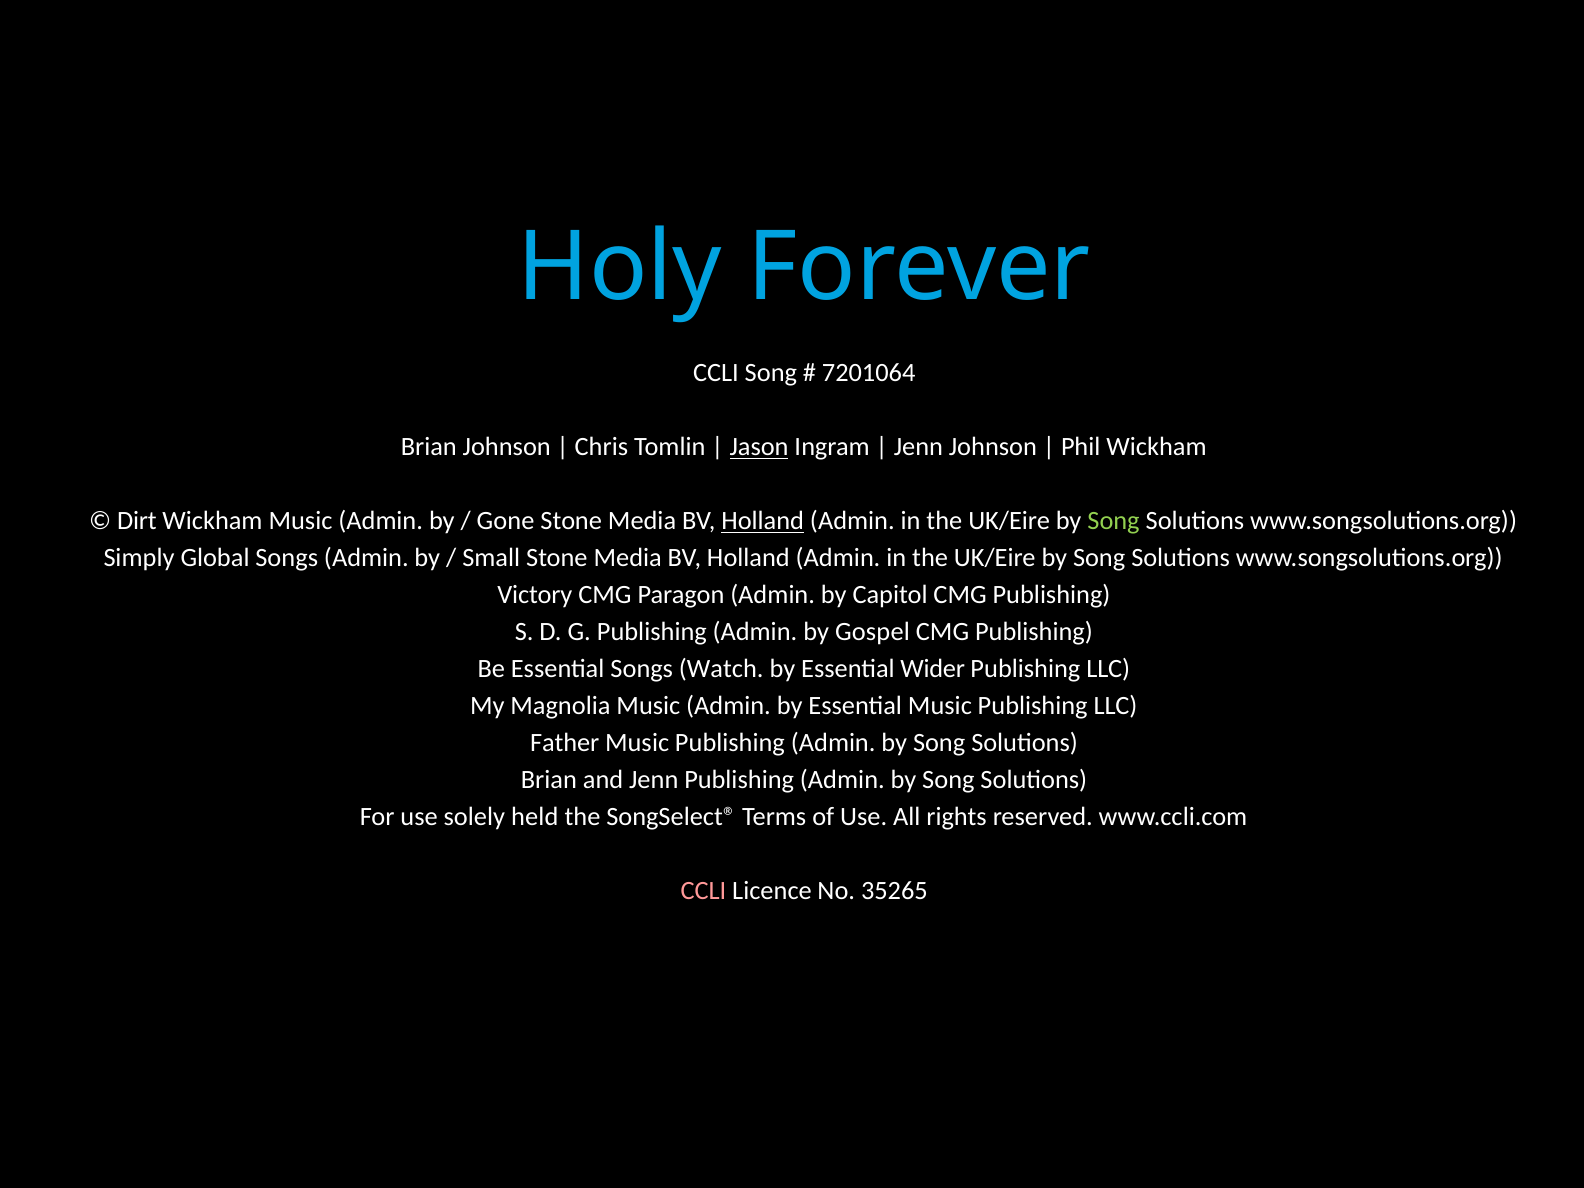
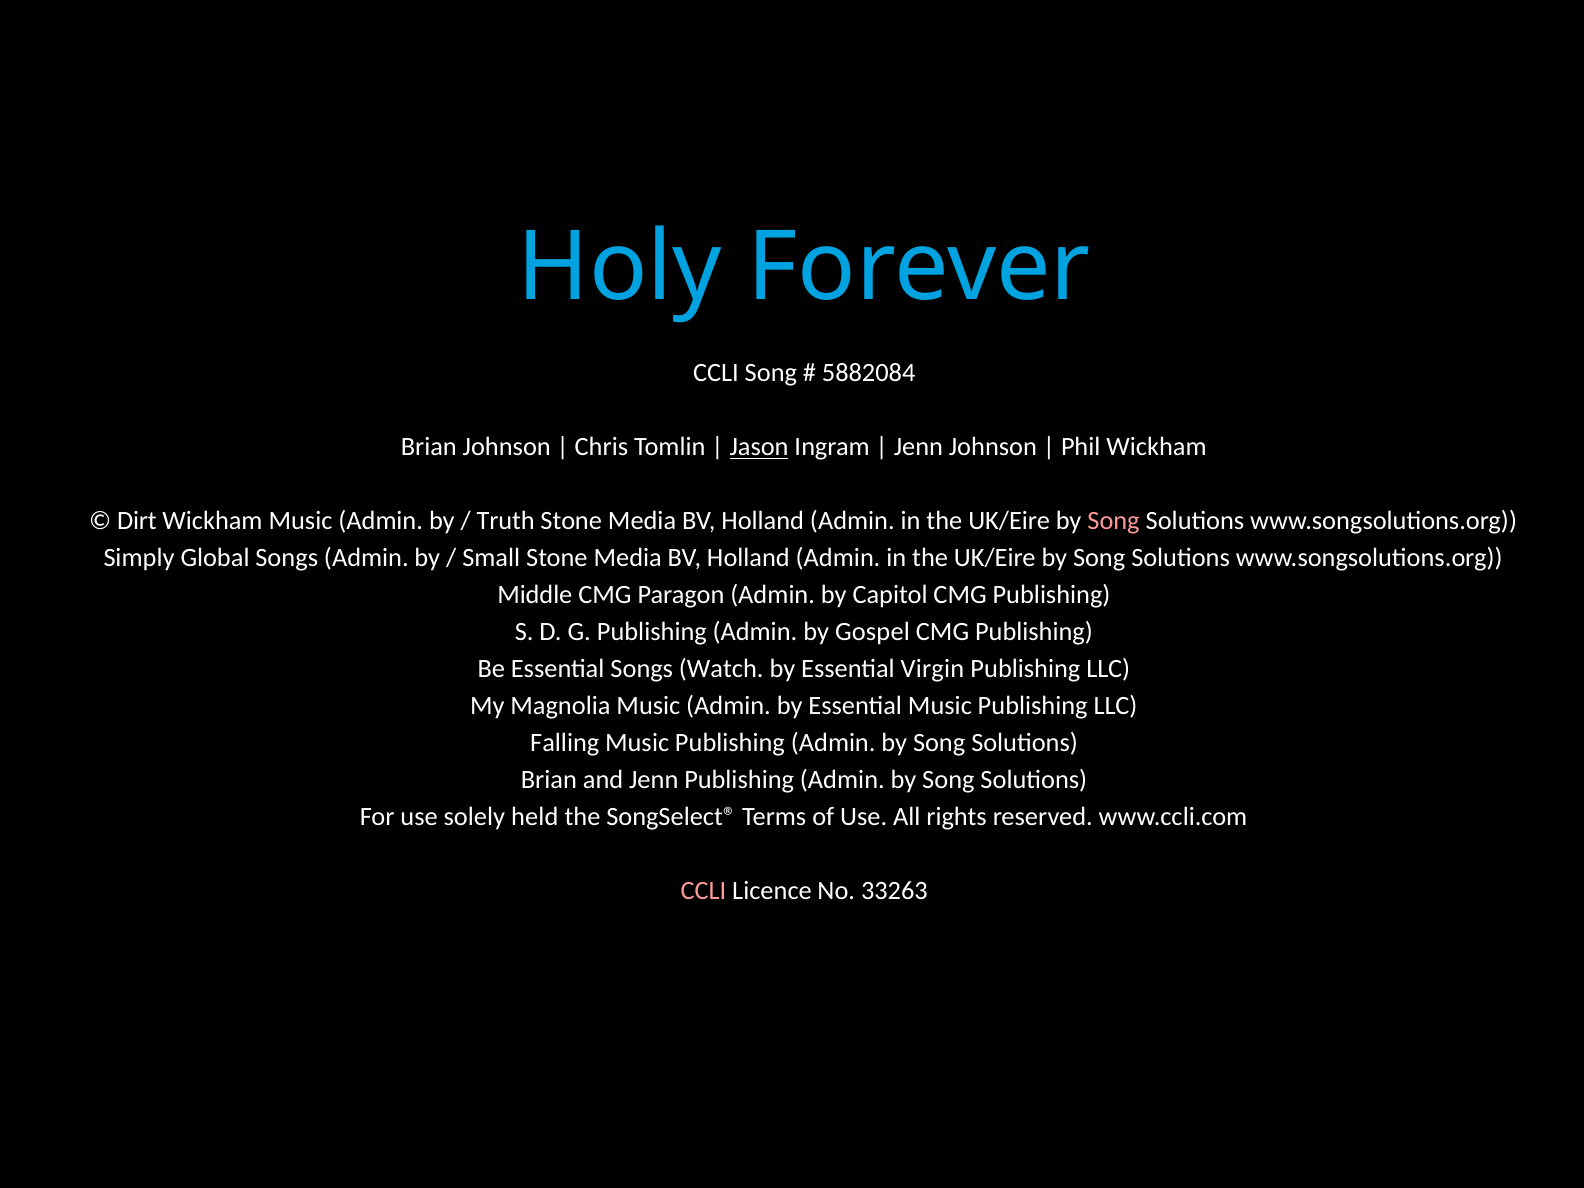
7201064: 7201064 -> 5882084
Gone: Gone -> Truth
Holland at (763, 521) underline: present -> none
Song at (1114, 521) colour: light green -> pink
Victory: Victory -> Middle
Wider: Wider -> Virgin
Father: Father -> Falling
35265: 35265 -> 33263
